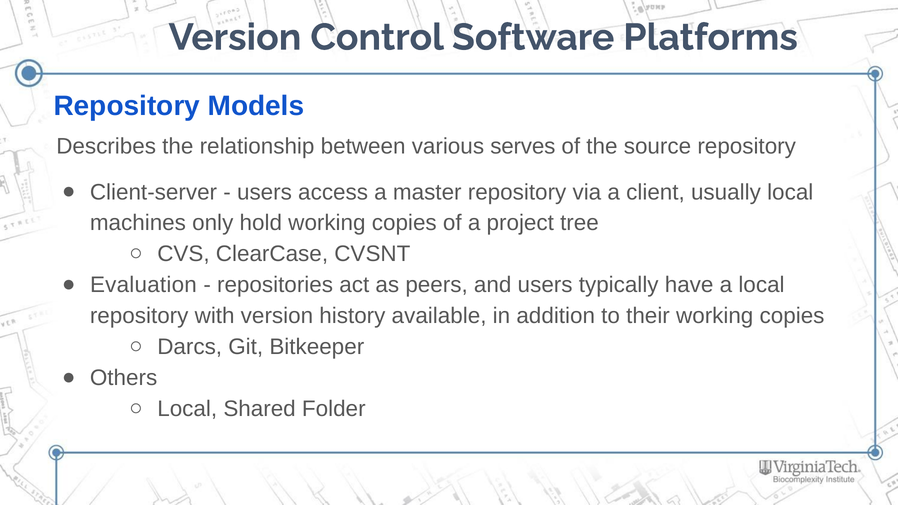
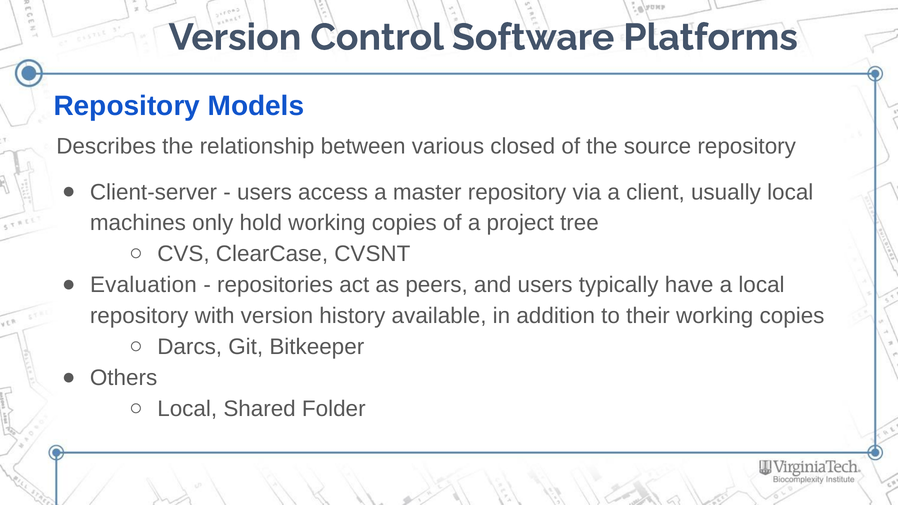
serves: serves -> closed
